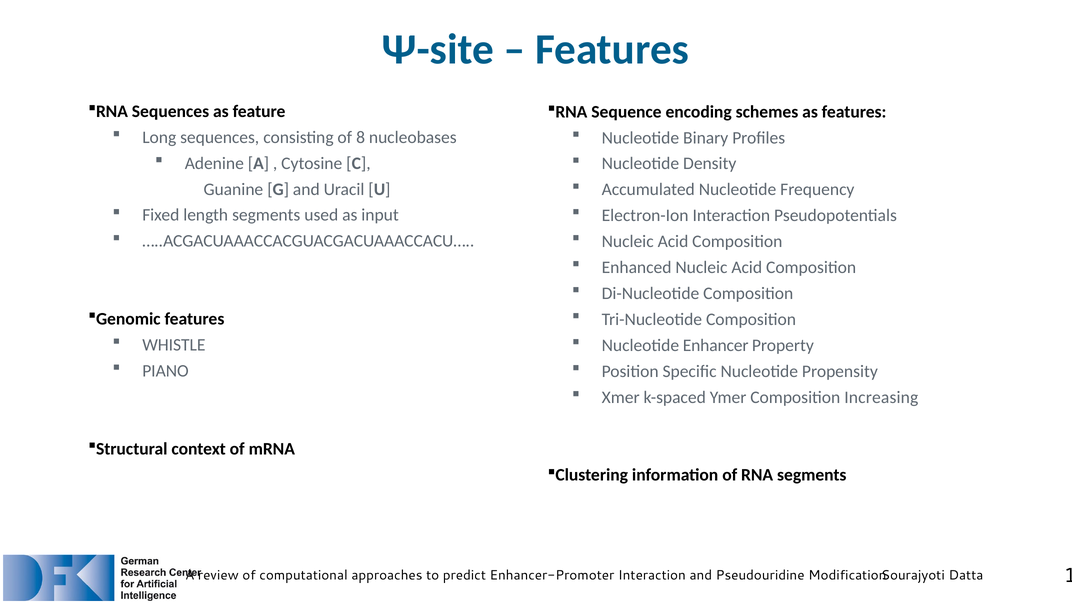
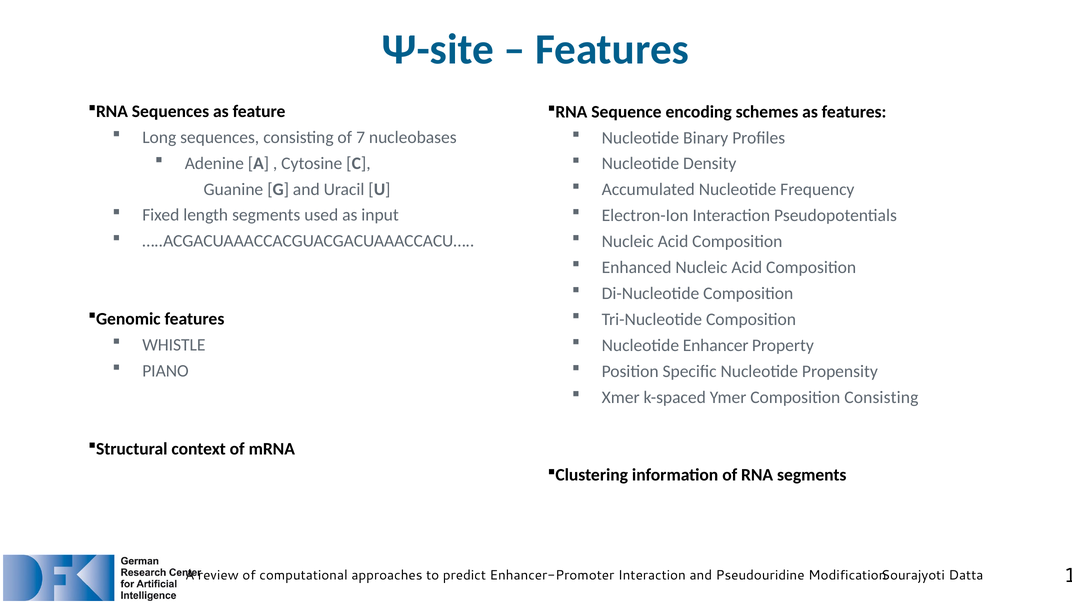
8: 8 -> 7
Composition Increasing: Increasing -> Consisting
